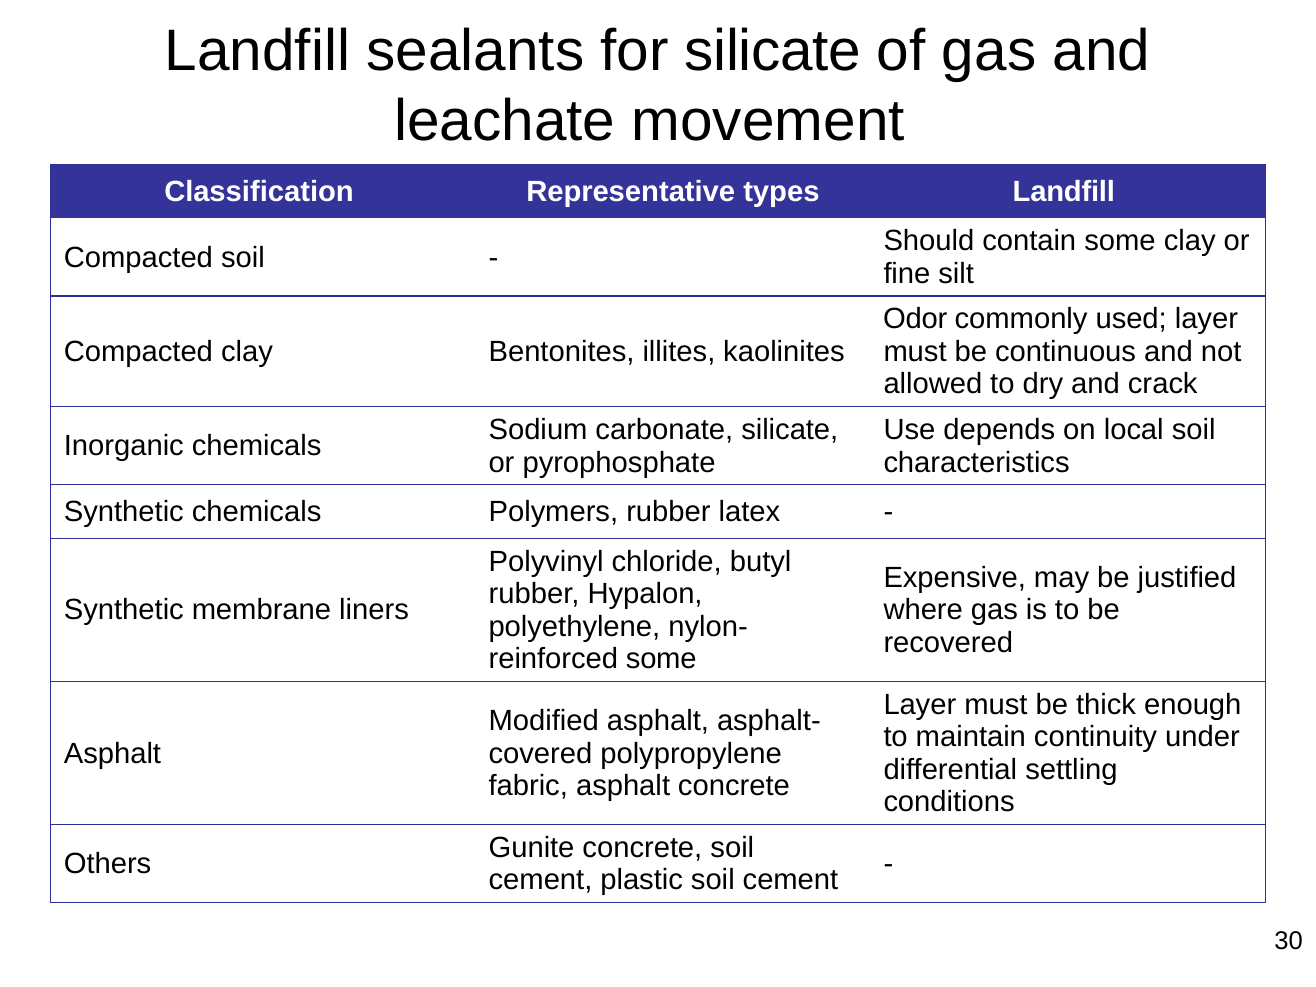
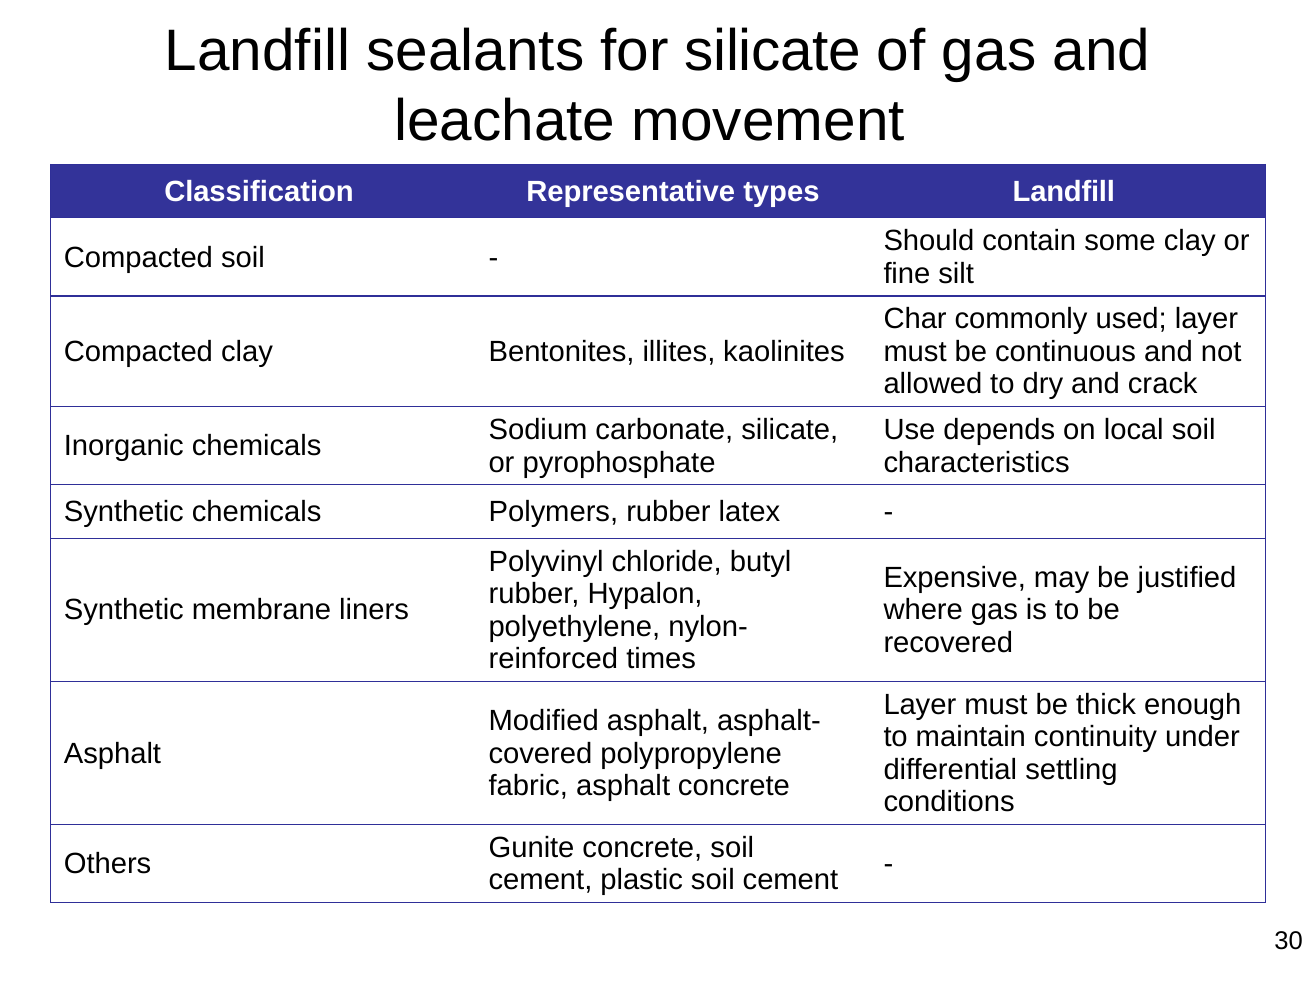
Odor: Odor -> Char
some at (661, 659): some -> times
